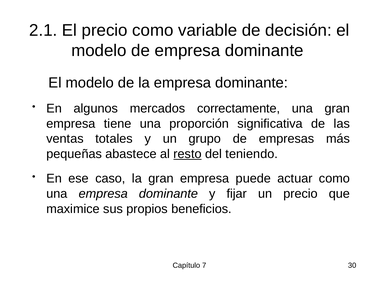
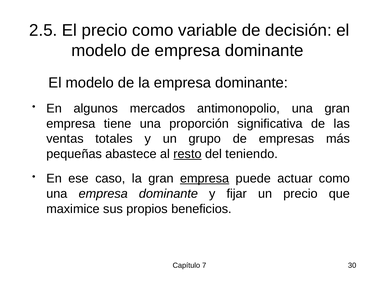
2.1: 2.1 -> 2.5
correctamente: correctamente -> antimonopolio
empresa at (205, 179) underline: none -> present
